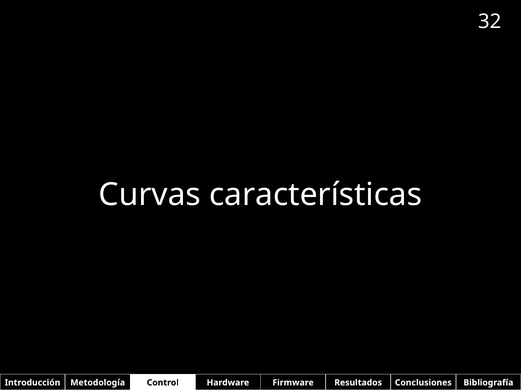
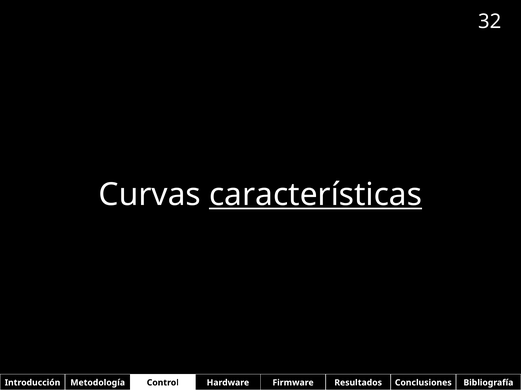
características underline: none -> present
